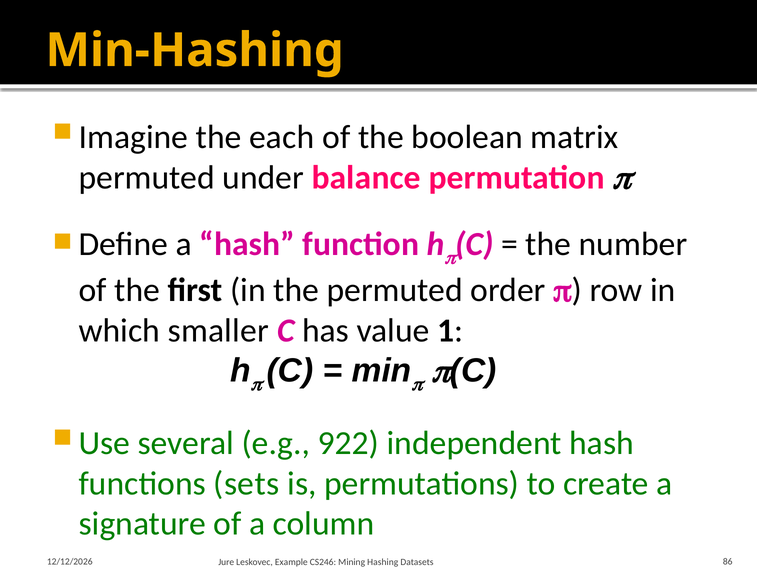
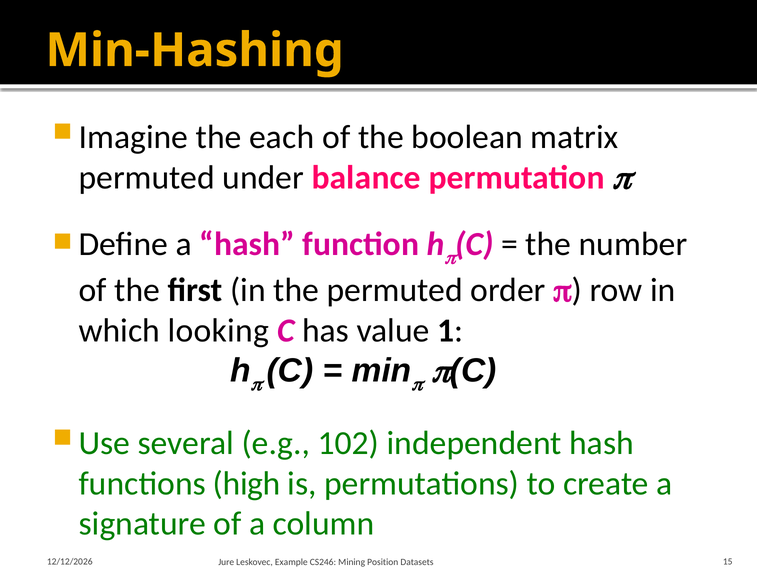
smaller: smaller -> looking
922: 922 -> 102
sets: sets -> high
86: 86 -> 15
Hashing: Hashing -> Position
